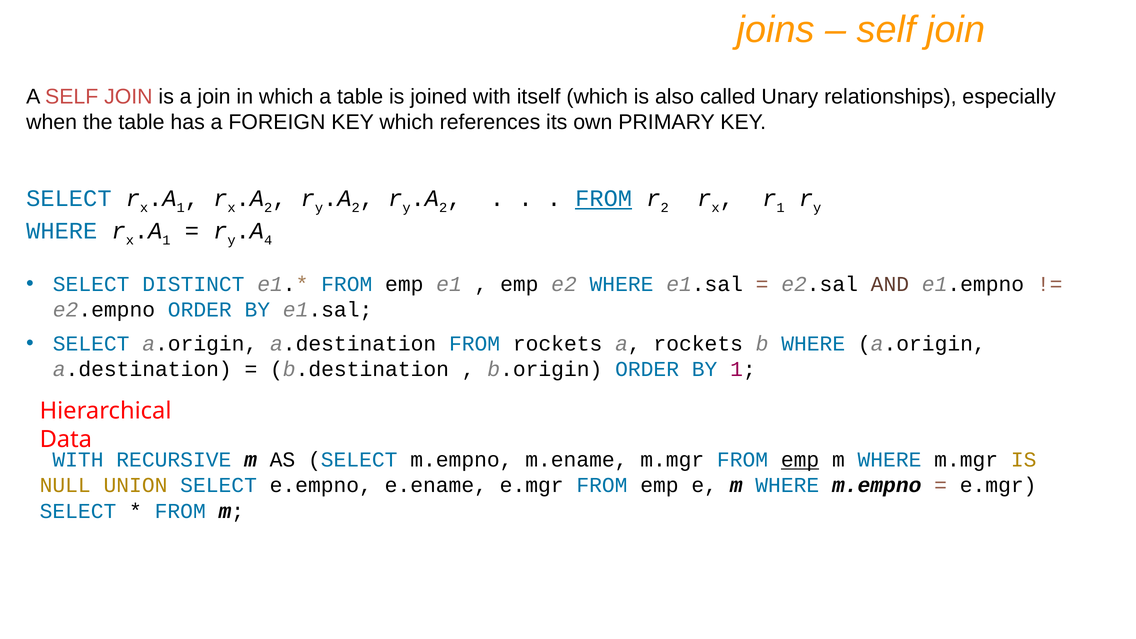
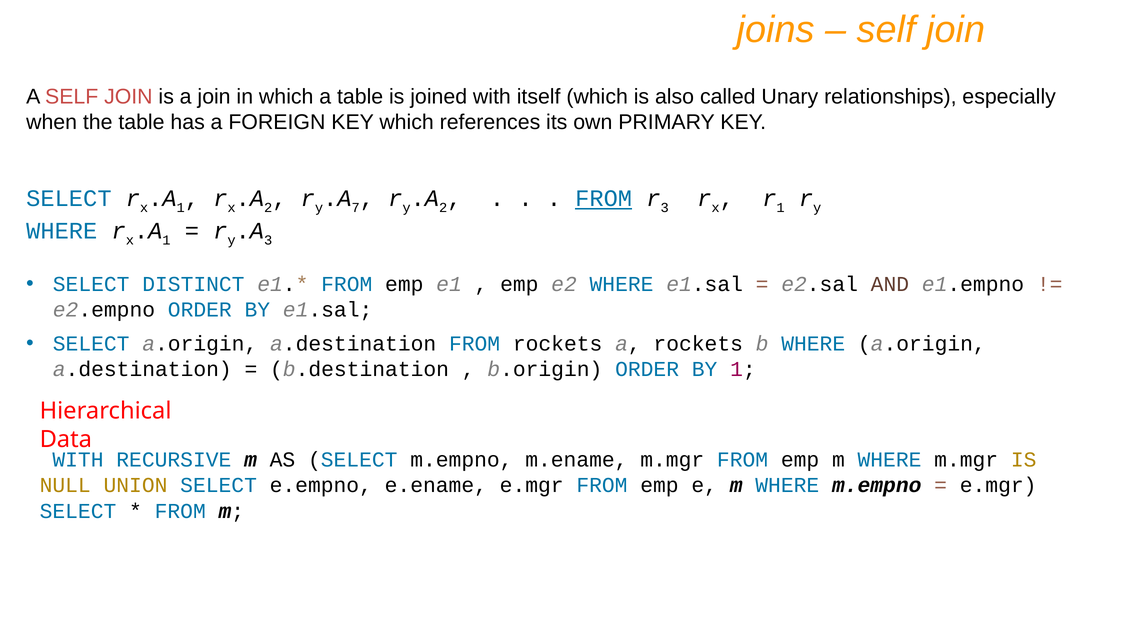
2 at (356, 208): 2 -> 7
2 at (665, 208): 2 -> 3
4 at (268, 240): 4 -> 3
emp at (800, 460) underline: present -> none
